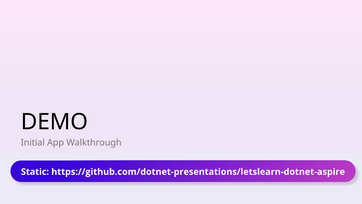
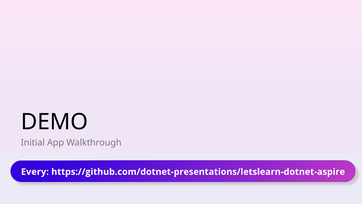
Static: Static -> Every
